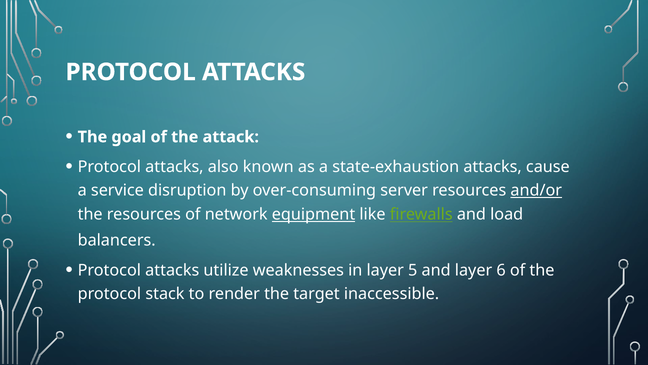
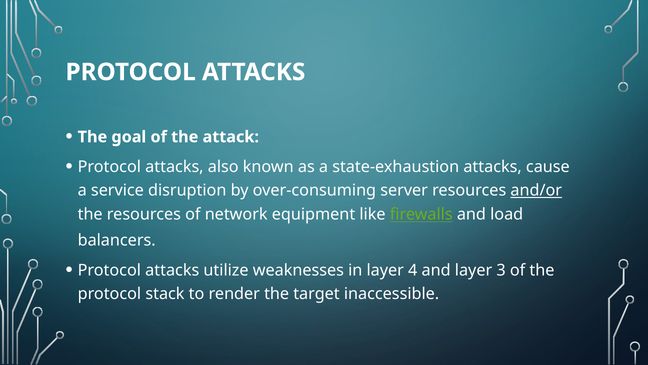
equipment underline: present -> none
5: 5 -> 4
6: 6 -> 3
